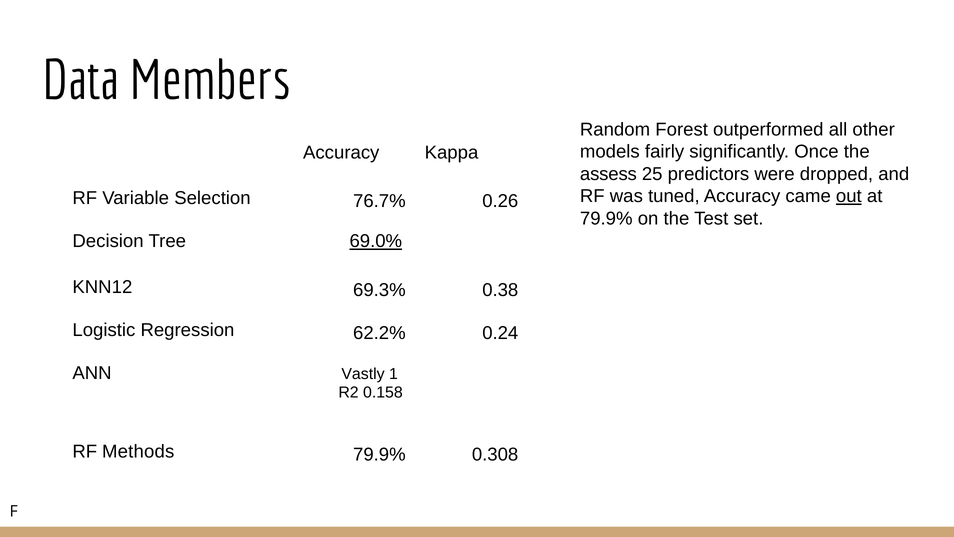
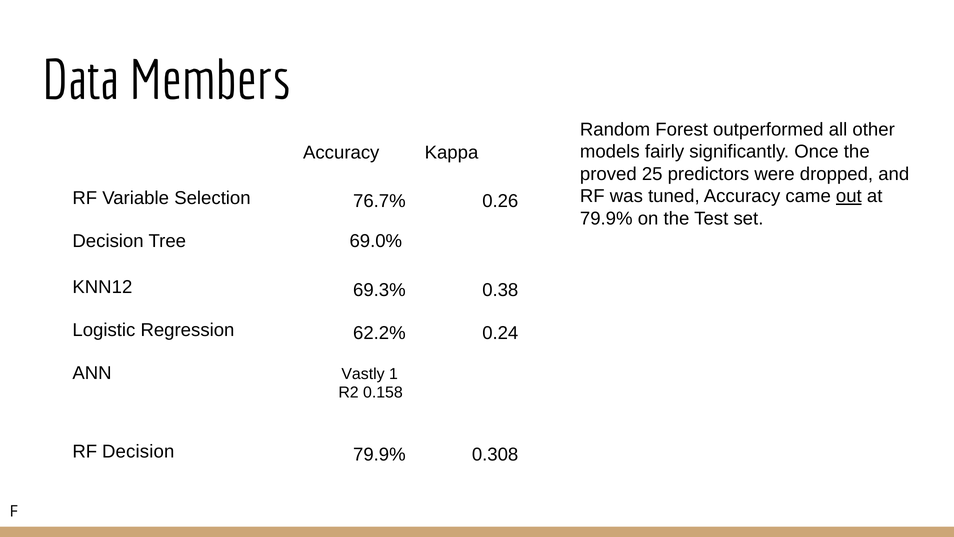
assess: assess -> proved
69.0% underline: present -> none
RF Methods: Methods -> Decision
